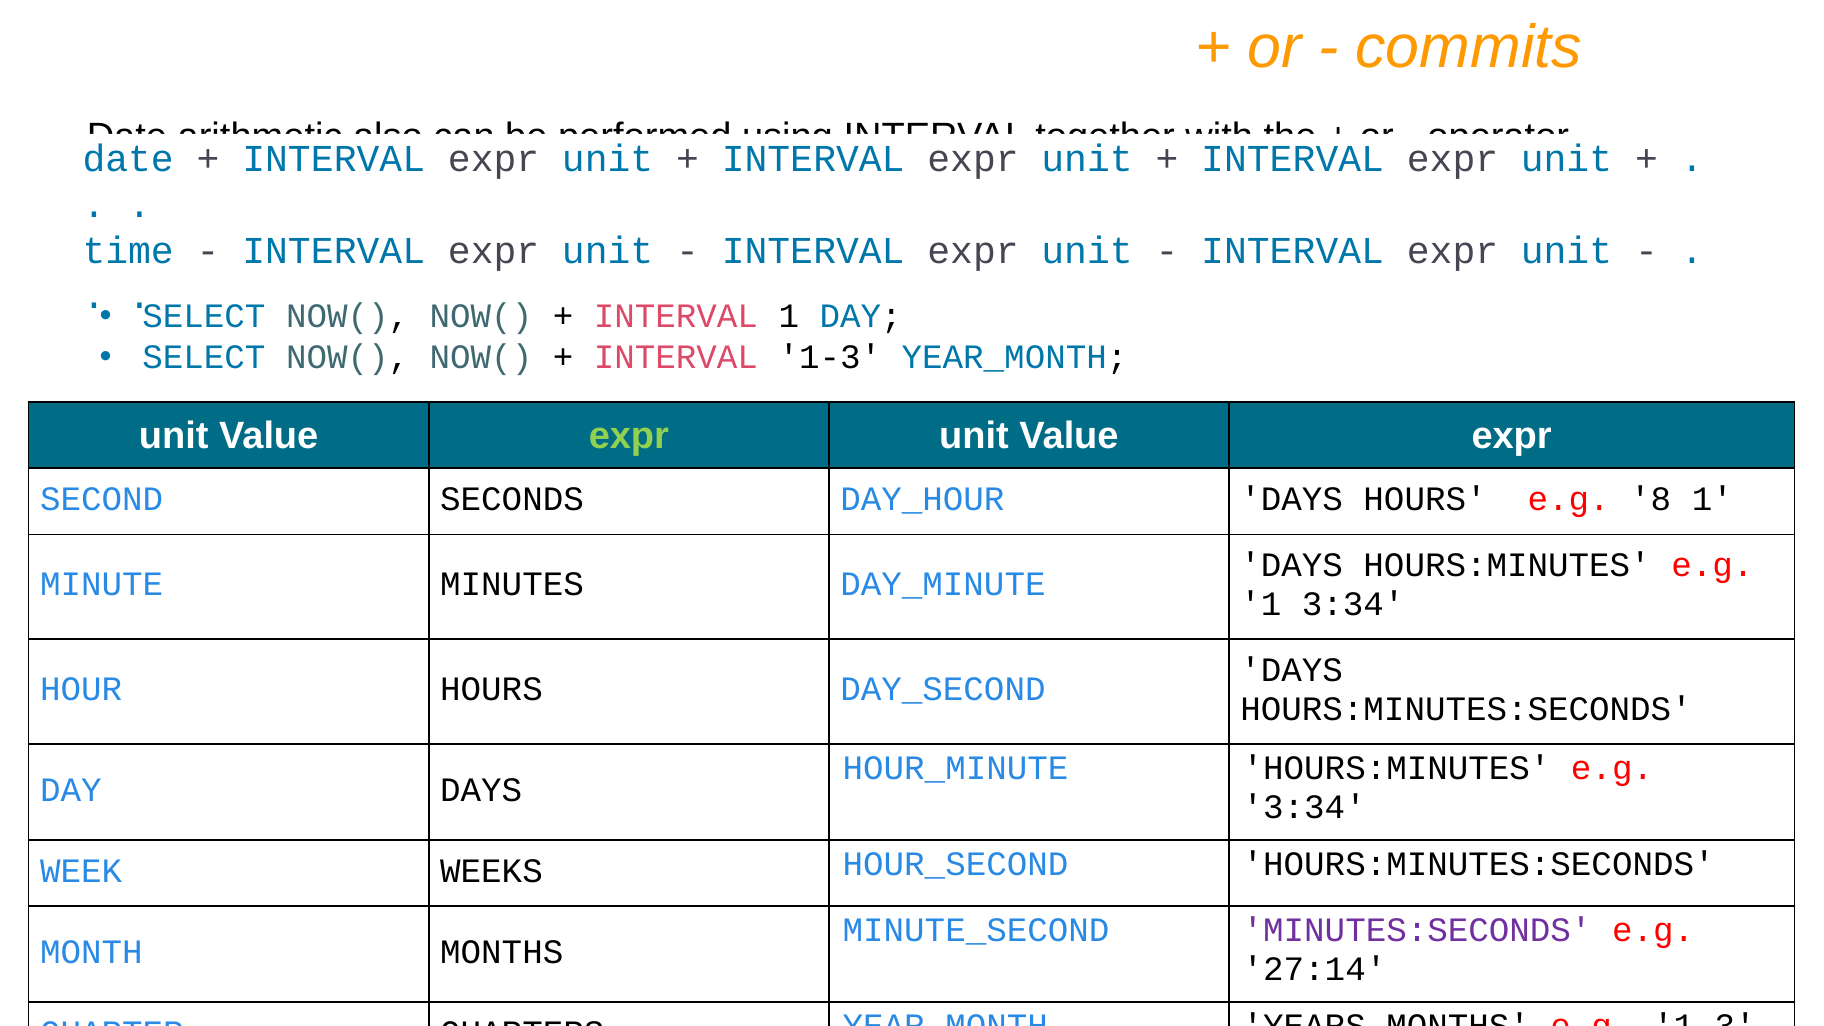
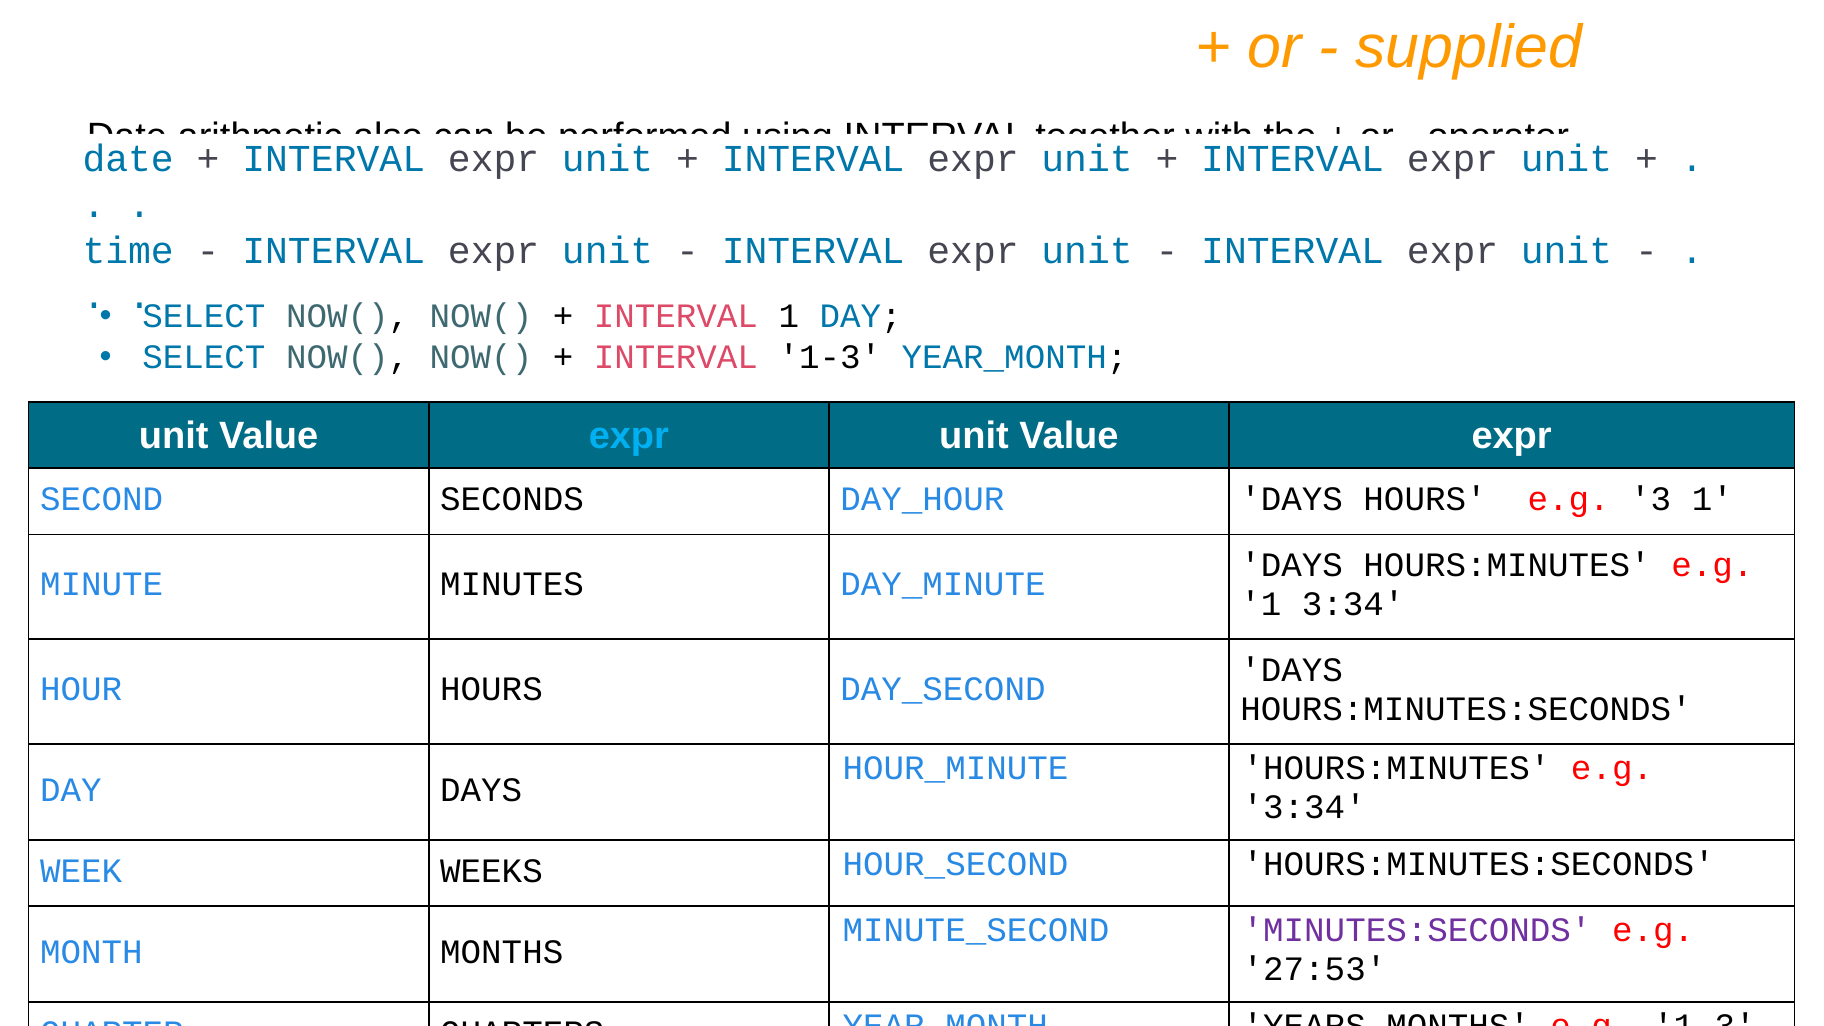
commits: commits -> supplied
expr at (629, 436) colour: light green -> light blue
8: 8 -> 3
27:14: 27:14 -> 27:53
